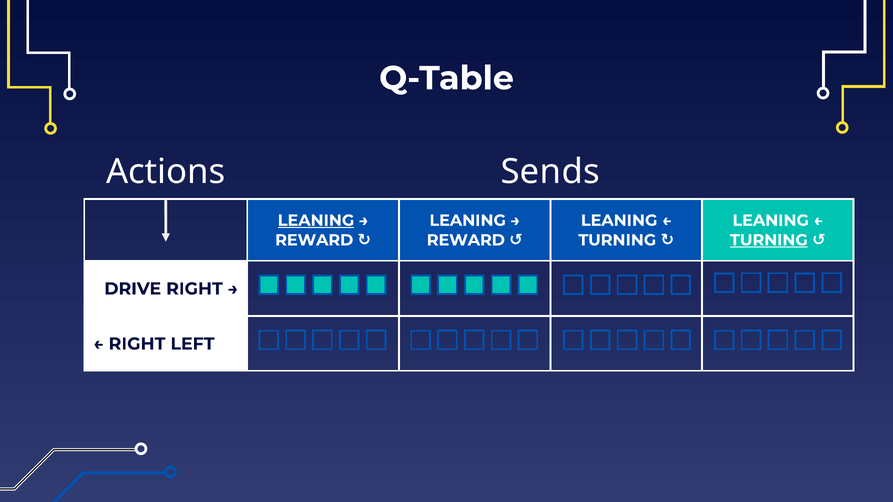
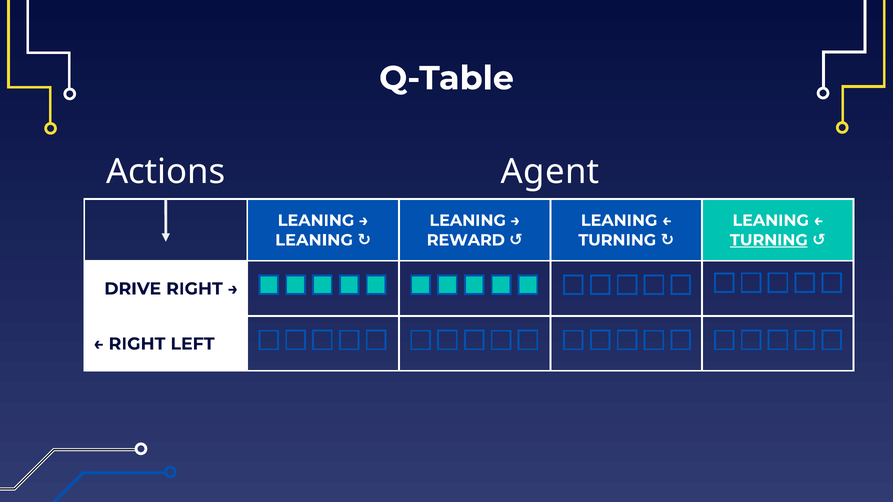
Sends: Sends -> Agent
LEANING at (316, 221) underline: present -> none
REWARD at (314, 240): REWARD -> LEANING
